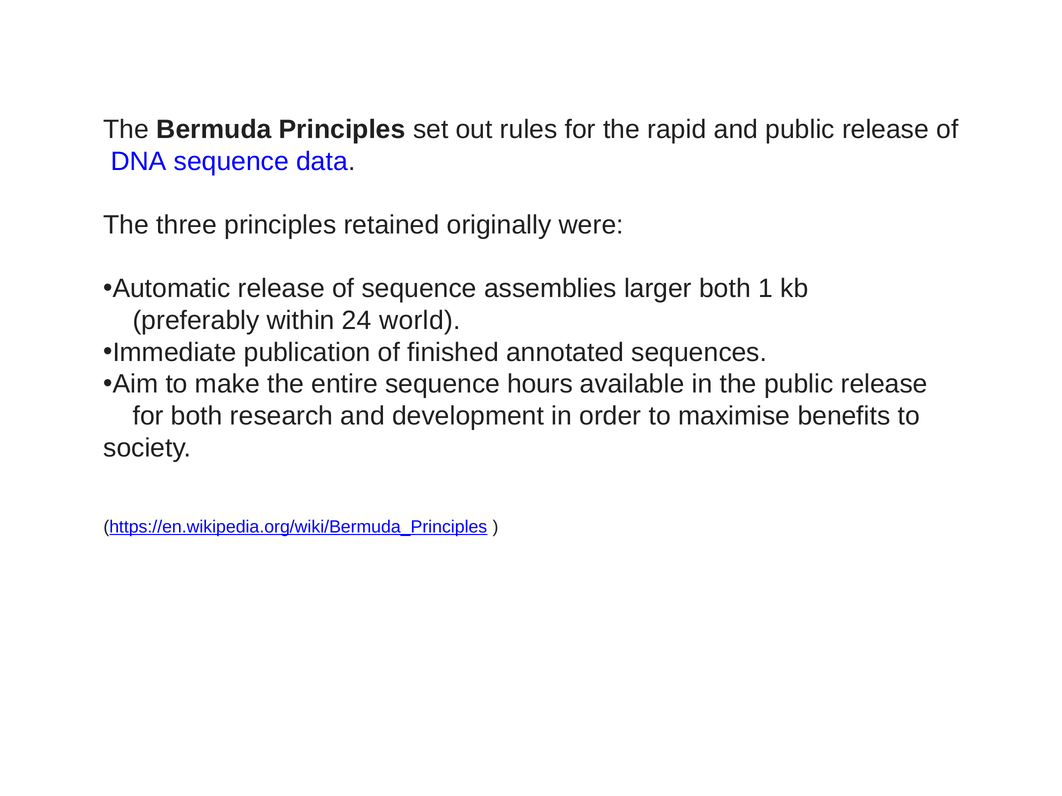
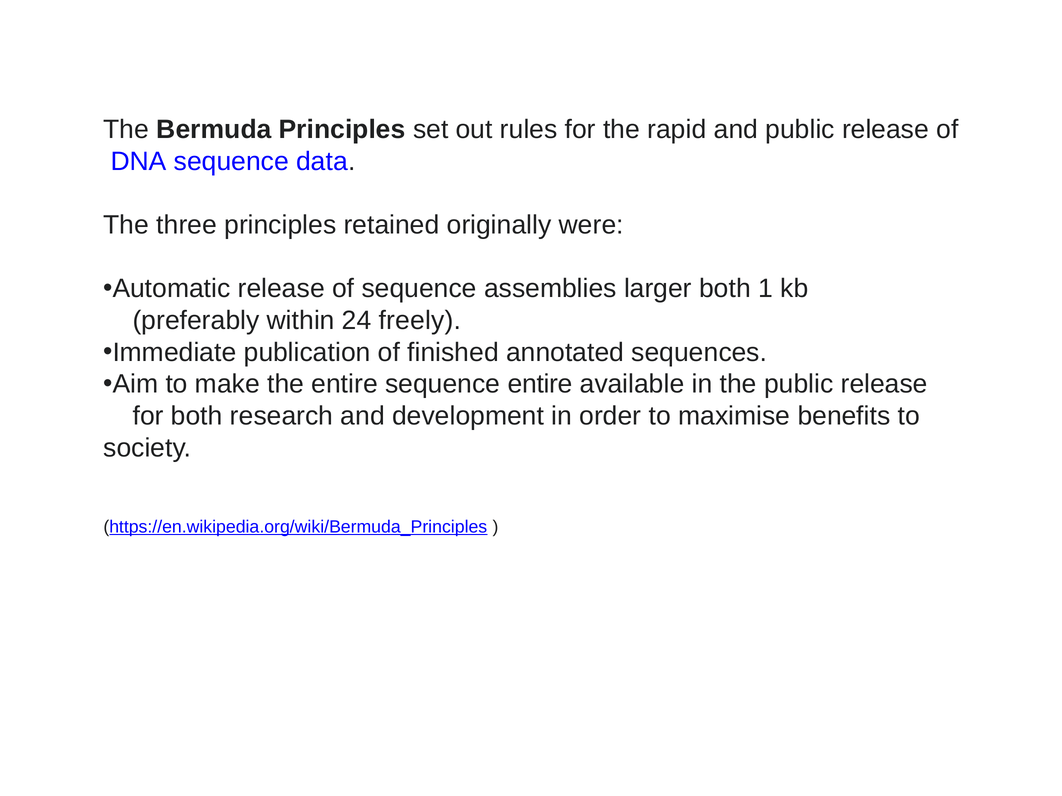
world: world -> freely
sequence hours: hours -> entire
